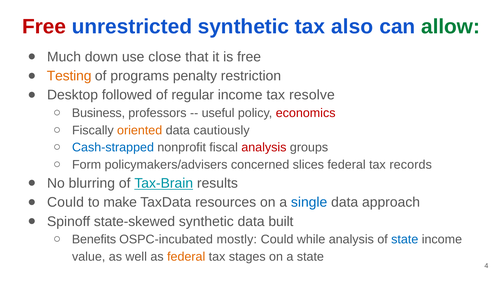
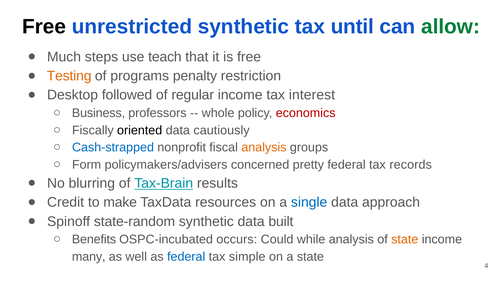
Free at (44, 27) colour: red -> black
also: also -> until
down: down -> steps
close: close -> teach
resolve: resolve -> interest
useful: useful -> whole
oriented colour: orange -> black
analysis at (264, 148) colour: red -> orange
slices: slices -> pretty
Could at (65, 202): Could -> Credit
state-skewed: state-skewed -> state-random
mostly: mostly -> occurs
state at (405, 240) colour: blue -> orange
value: value -> many
federal at (186, 257) colour: orange -> blue
stages: stages -> simple
